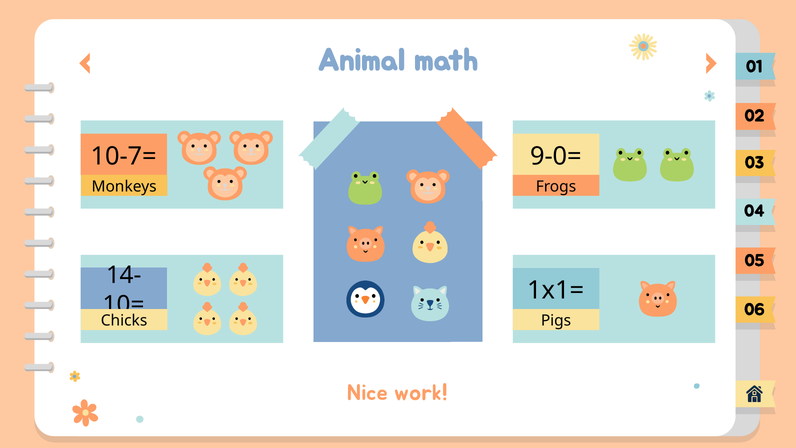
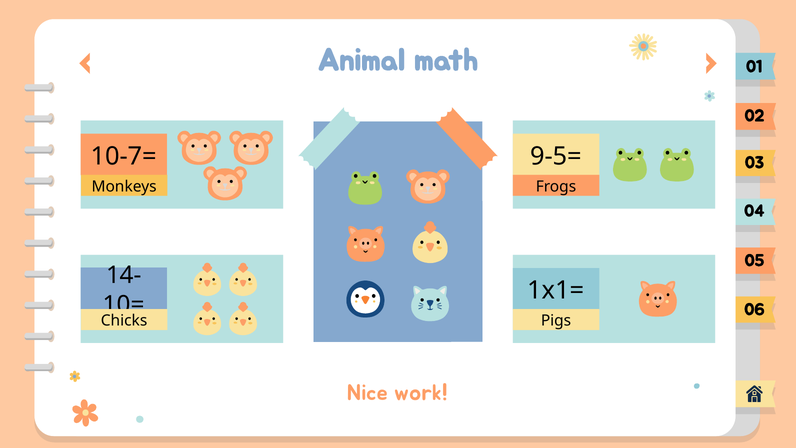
9-0=: 9-0= -> 9-5=
